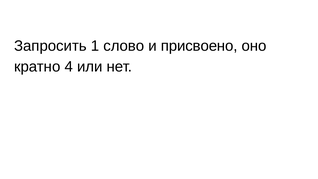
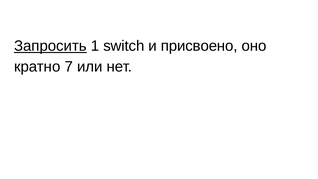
Запросить underline: none -> present
слово: слово -> switch
4: 4 -> 7
